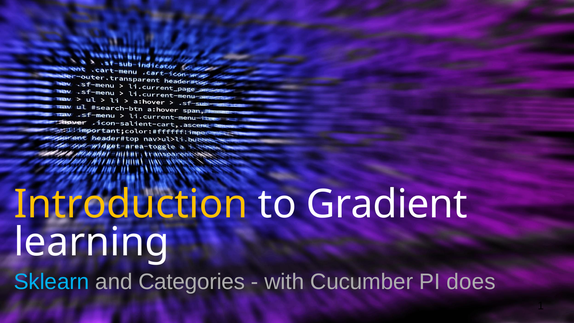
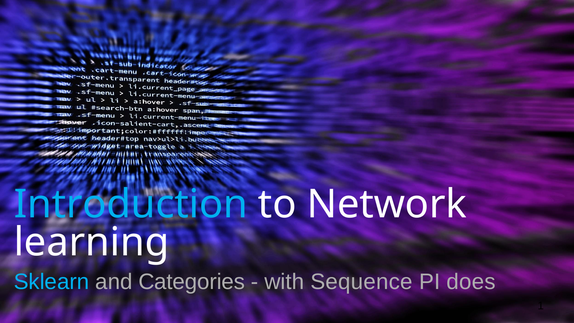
Introduction colour: yellow -> light blue
Gradient: Gradient -> Network
Cucumber: Cucumber -> Sequence
